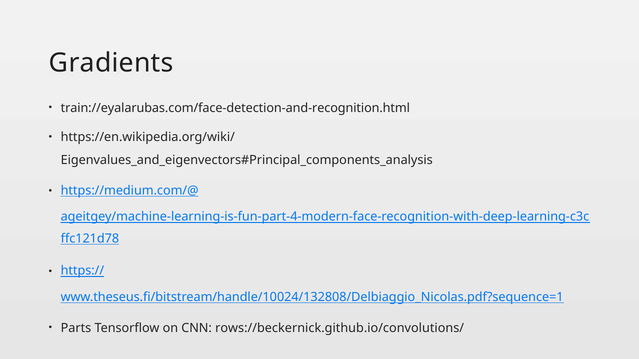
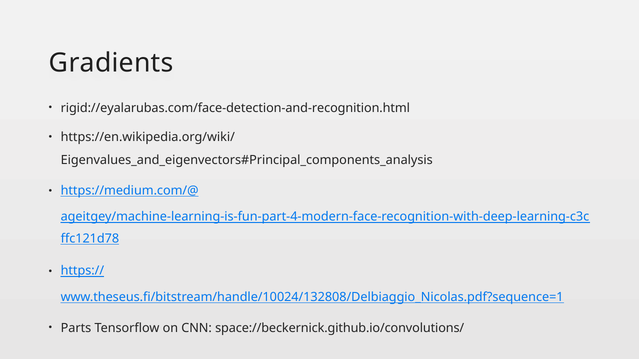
train://eyalarubas.com/face-detection-and-recognition.html: train://eyalarubas.com/face-detection-and-recognition.html -> rigid://eyalarubas.com/face-detection-and-recognition.html
rows://beckernick.github.io/convolutions/: rows://beckernick.github.io/convolutions/ -> space://beckernick.github.io/convolutions/
